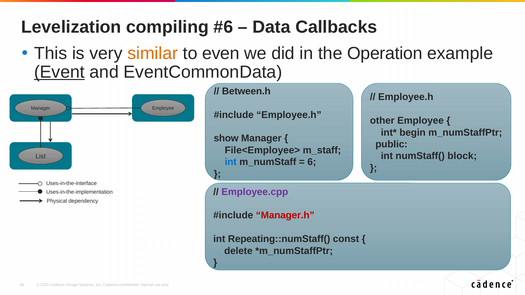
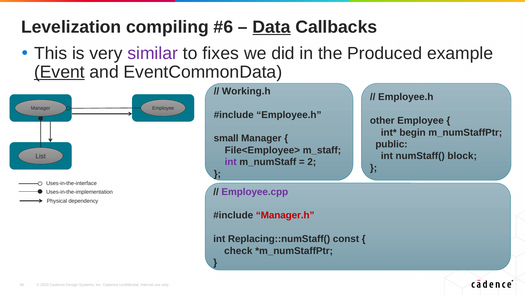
Data underline: none -> present
similar colour: orange -> purple
even: even -> fixes
Operation: Operation -> Produced
Between.h: Between.h -> Working.h
show: show -> small
int at (231, 162) colour: blue -> purple
6: 6 -> 2
Repeating::numStaff(: Repeating::numStaff( -> Replacing::numStaff(
delete: delete -> check
